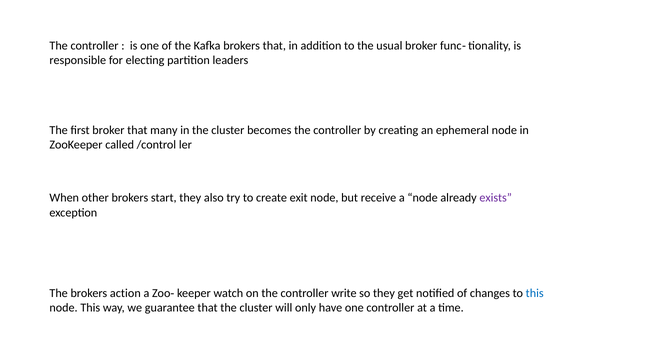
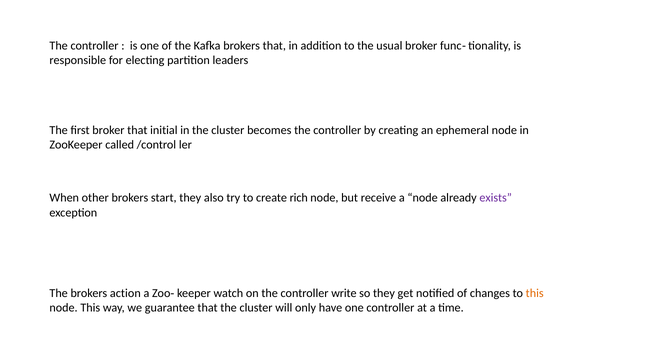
many: many -> initial
exit: exit -> rich
this at (535, 293) colour: blue -> orange
